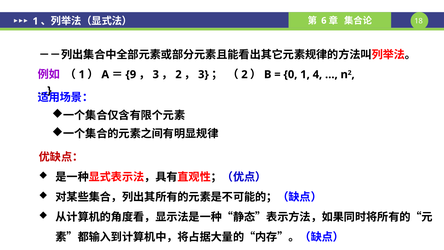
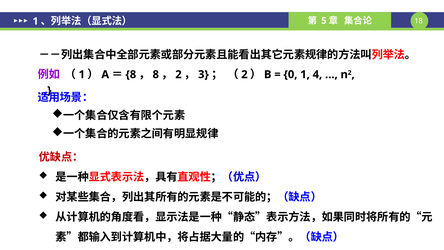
6: 6 -> 5
9 at (131, 74): 9 -> 8
3 at (156, 74): 3 -> 8
